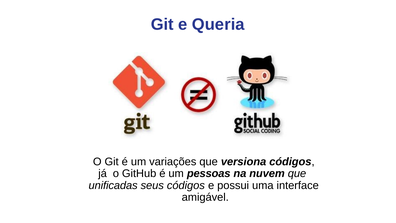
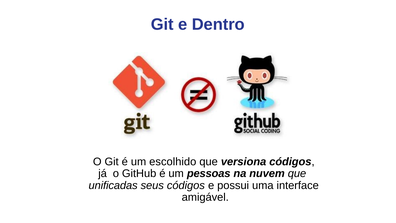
Queria: Queria -> Dentro
variações: variações -> escolhido
